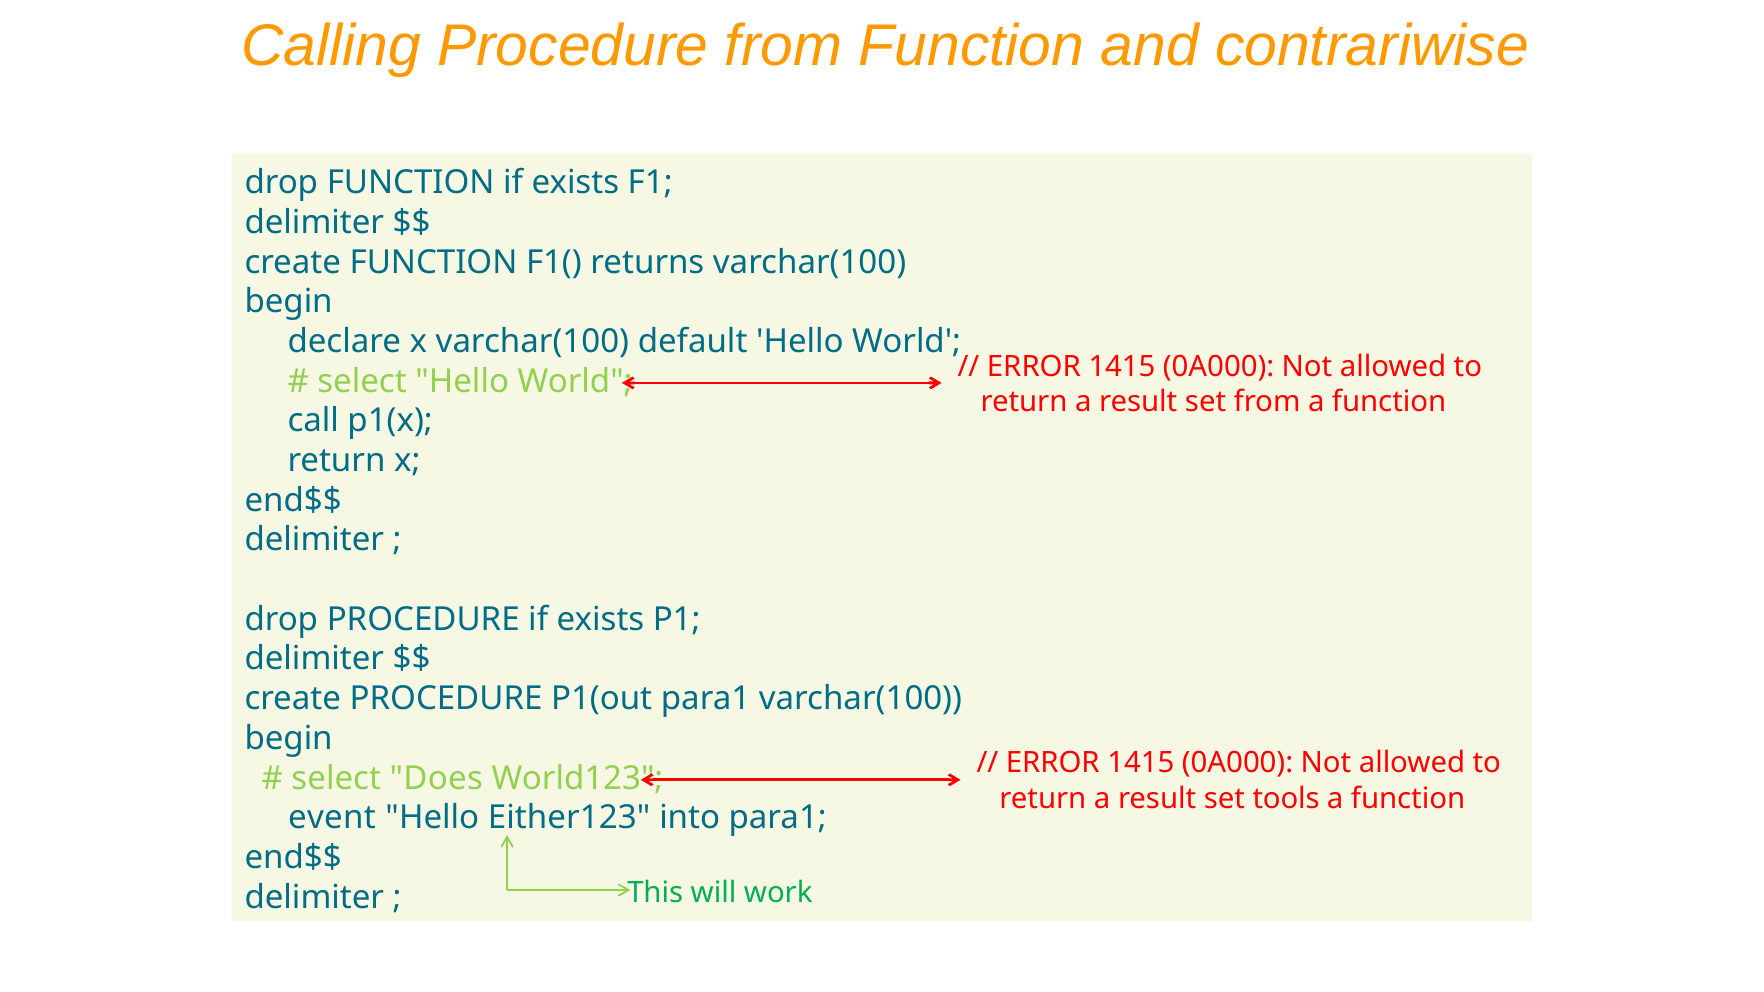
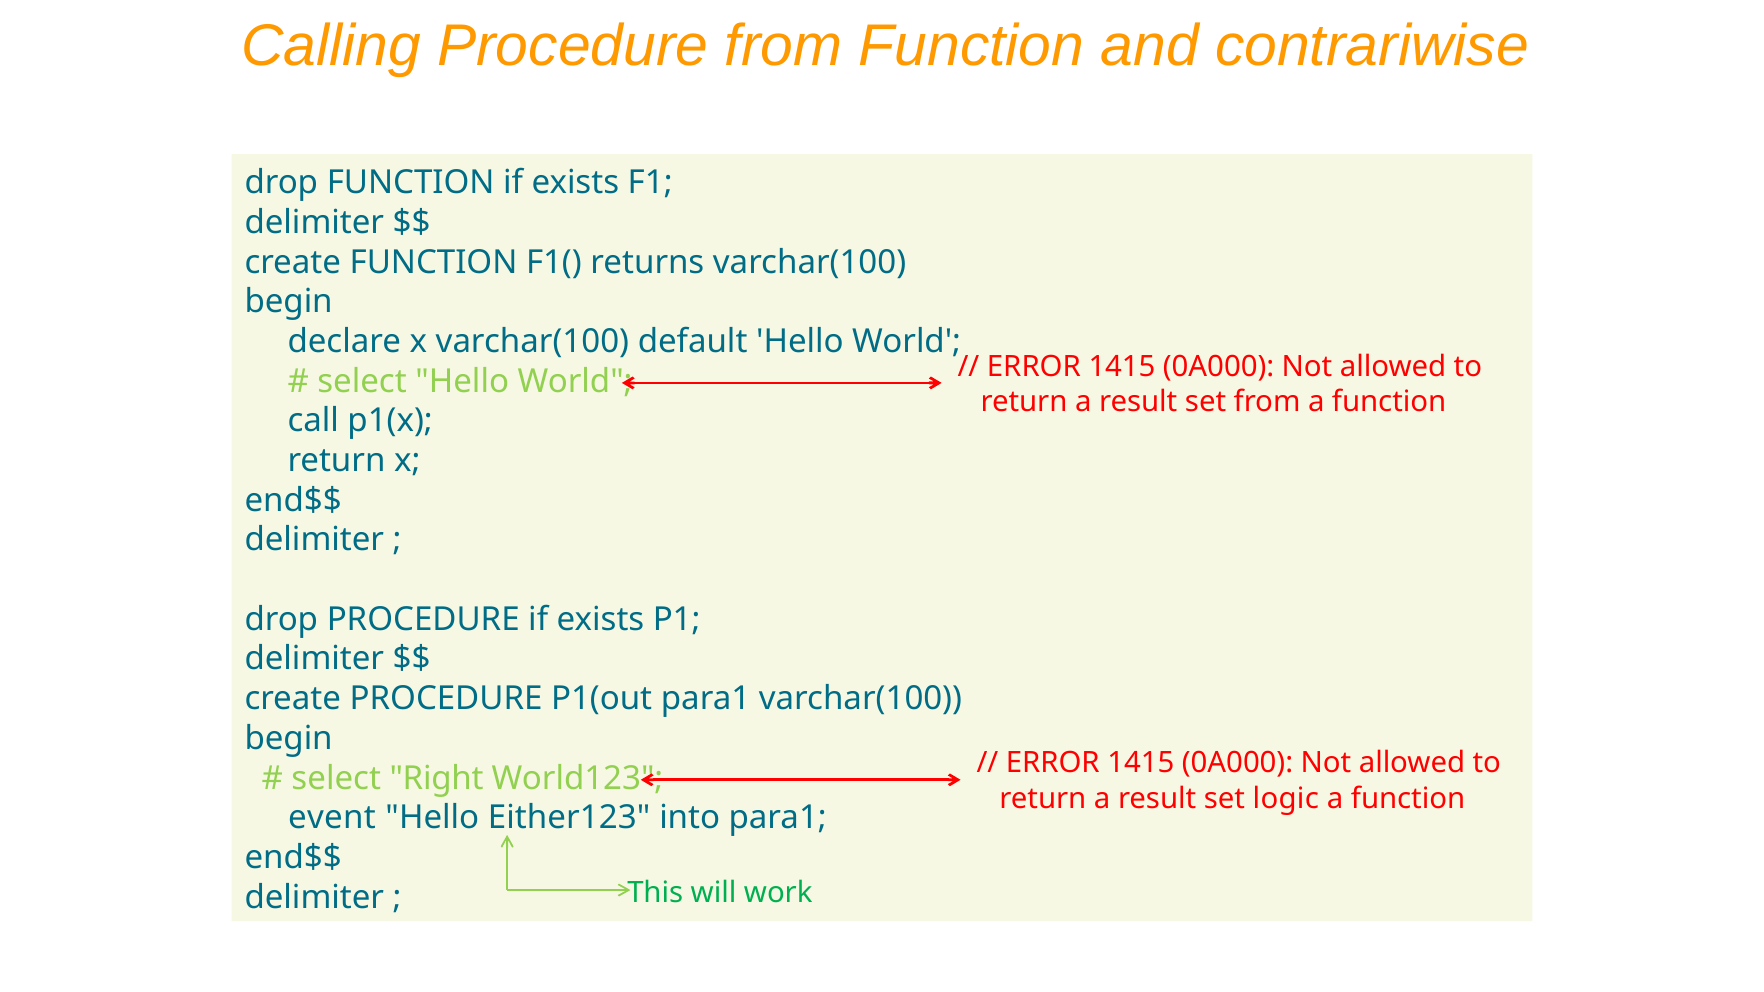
Does: Does -> Right
tools: tools -> logic
